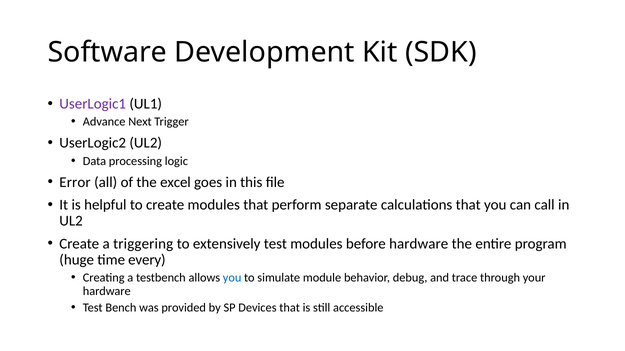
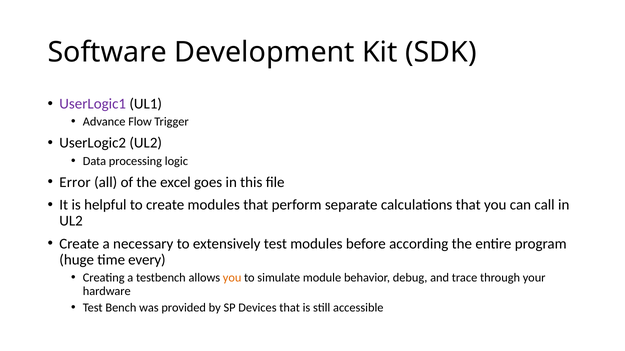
Next: Next -> Flow
triggering: triggering -> necessary
before hardware: hardware -> according
you at (232, 278) colour: blue -> orange
